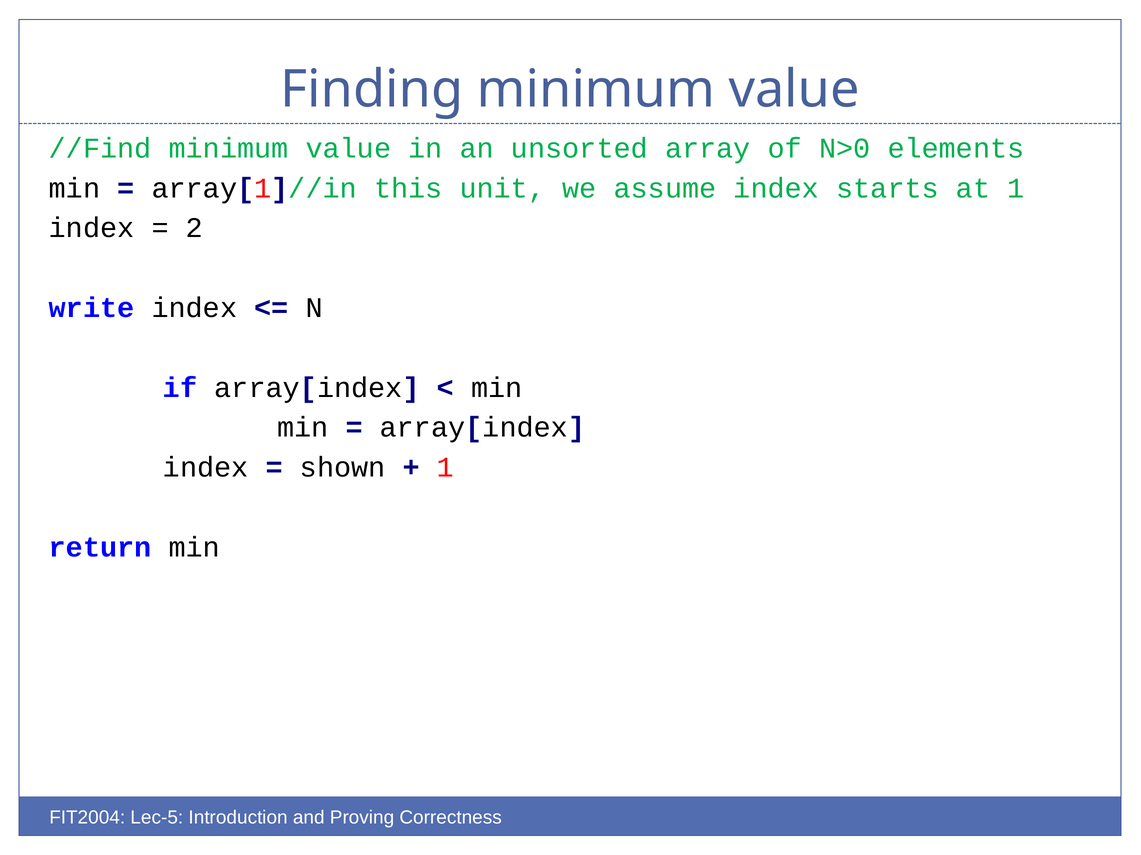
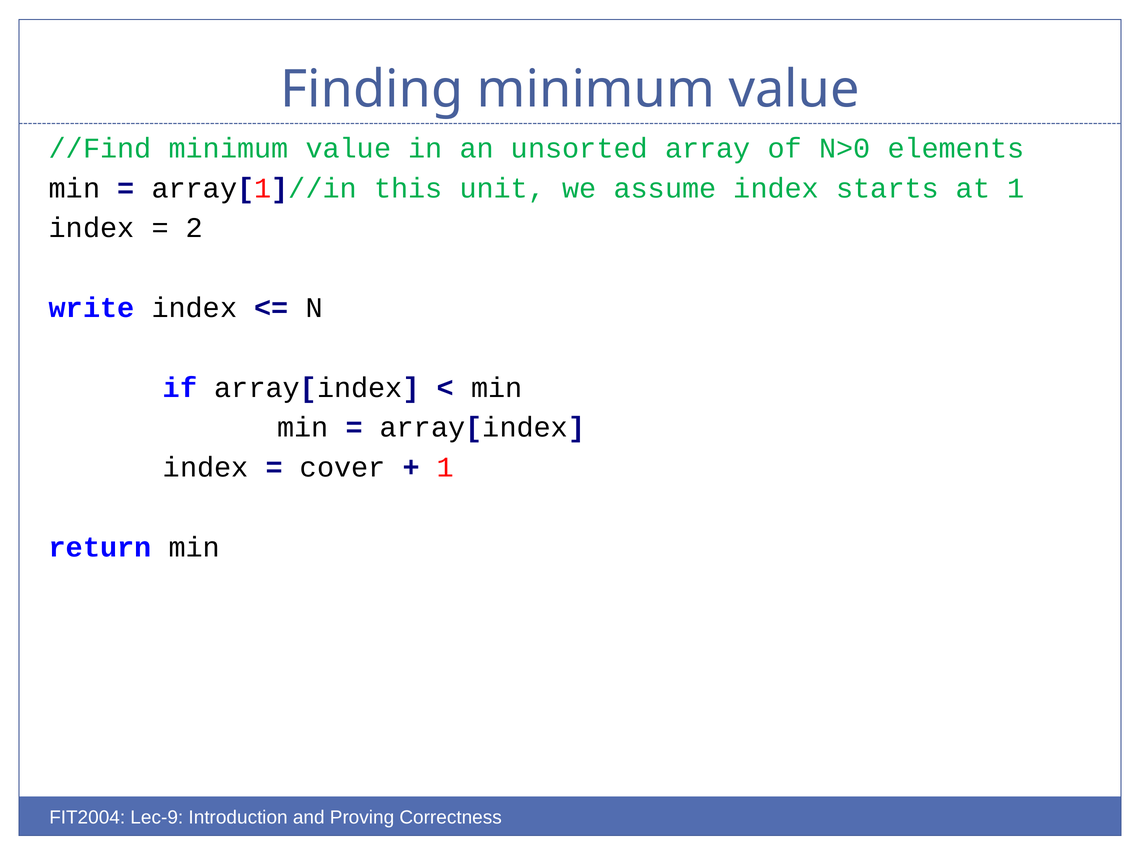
shown: shown -> cover
Lec-5: Lec-5 -> Lec-9
